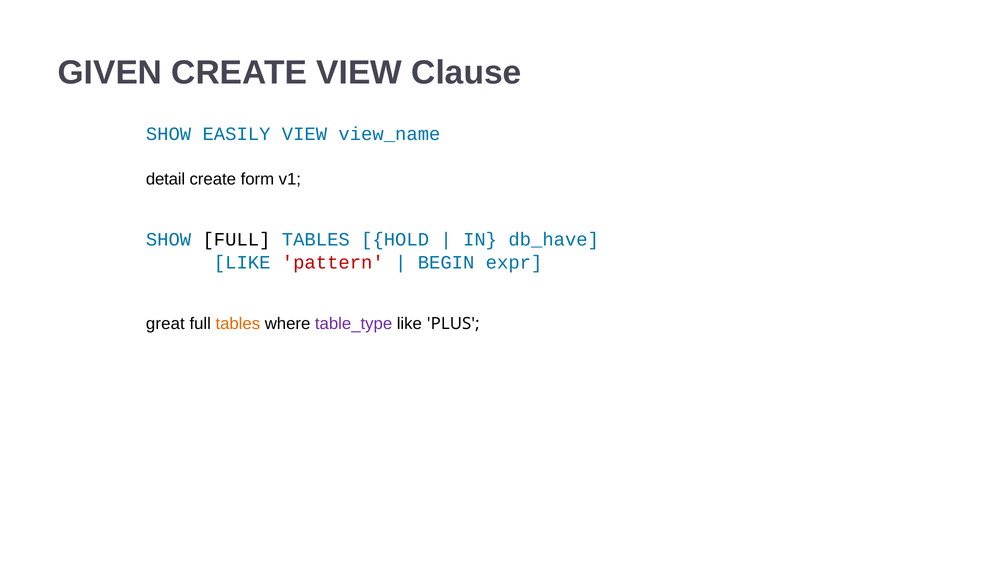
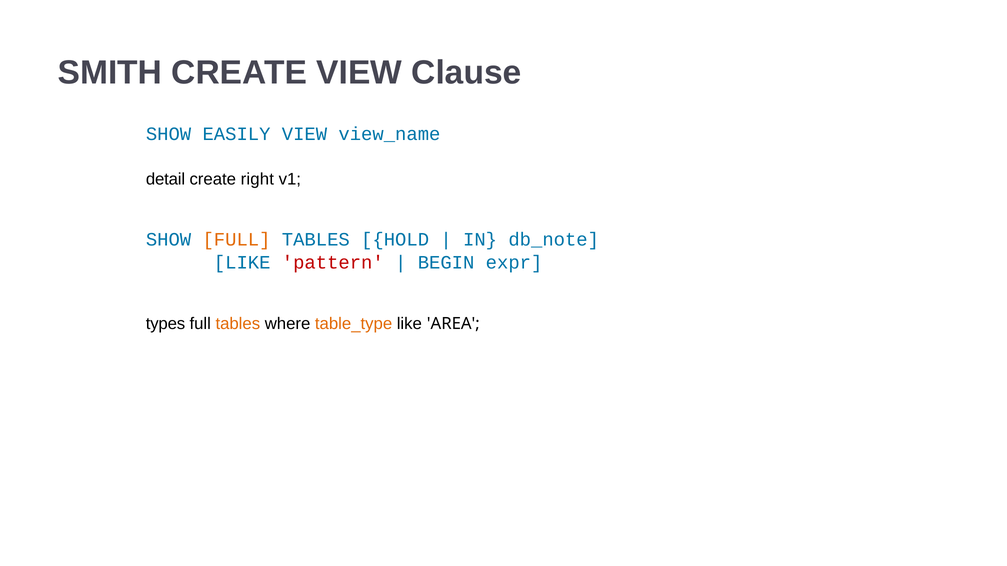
GIVEN: GIVEN -> SMITH
form: form -> right
FULL at (237, 240) colour: black -> orange
db_have: db_have -> db_note
great: great -> types
table_type colour: purple -> orange
PLUS: PLUS -> AREA
